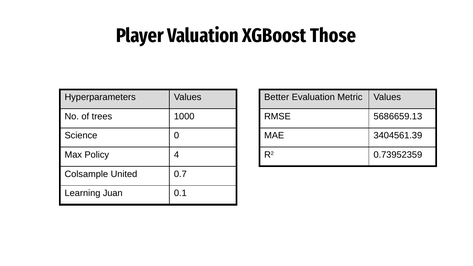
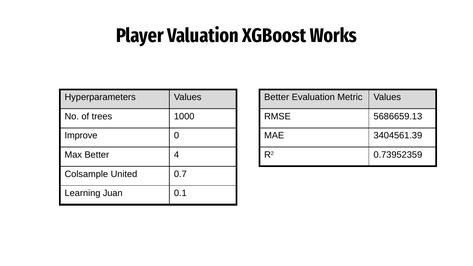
Those: Those -> Works
Science: Science -> Improve
Max Policy: Policy -> Better
